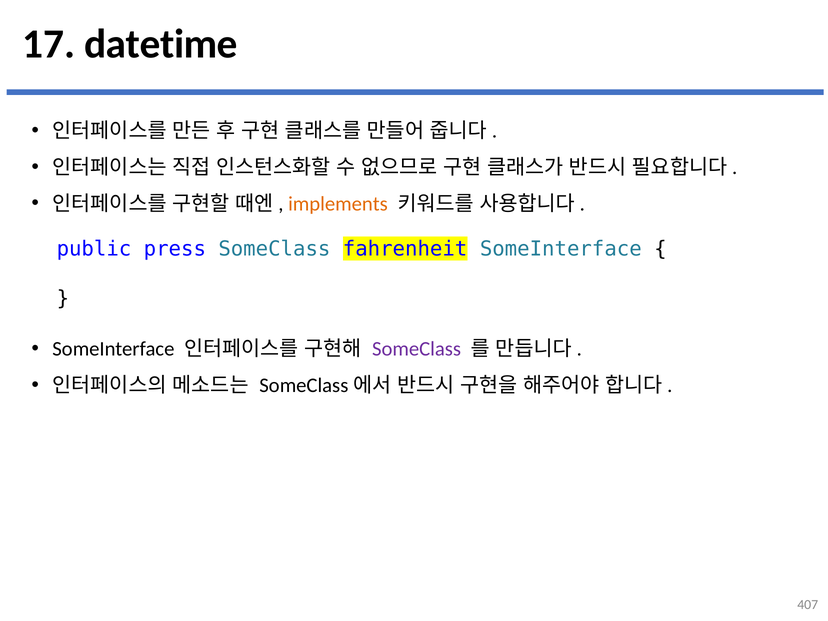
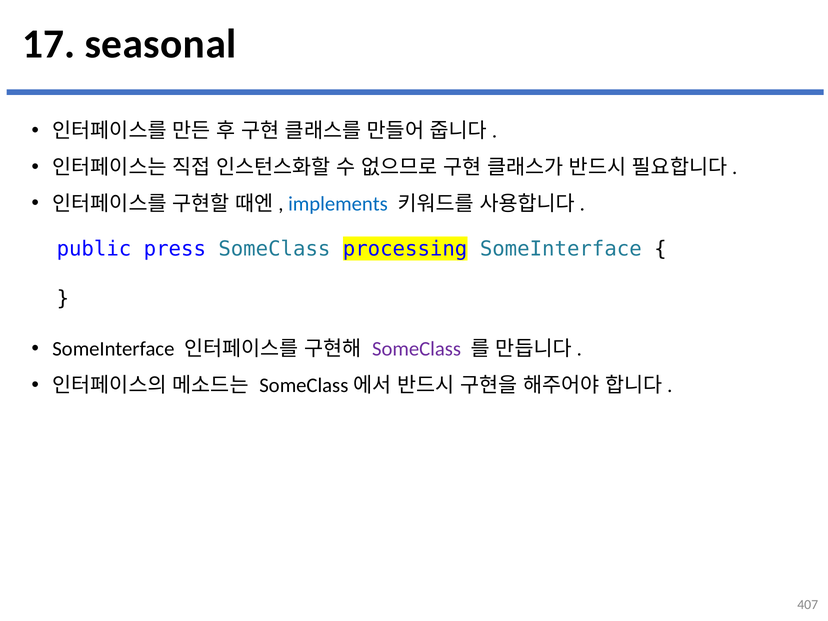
datetime: datetime -> seasonal
implements colour: orange -> blue
fahrenheit: fahrenheit -> processing
